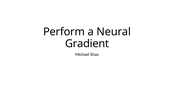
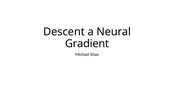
Perform: Perform -> Descent
